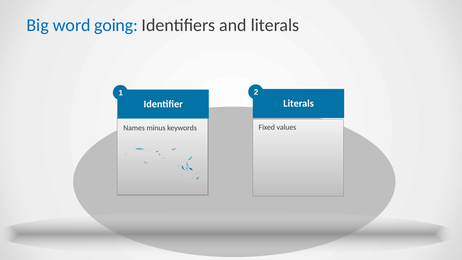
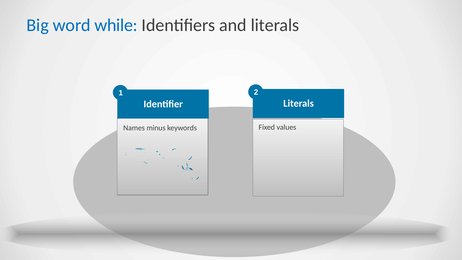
going: going -> while
